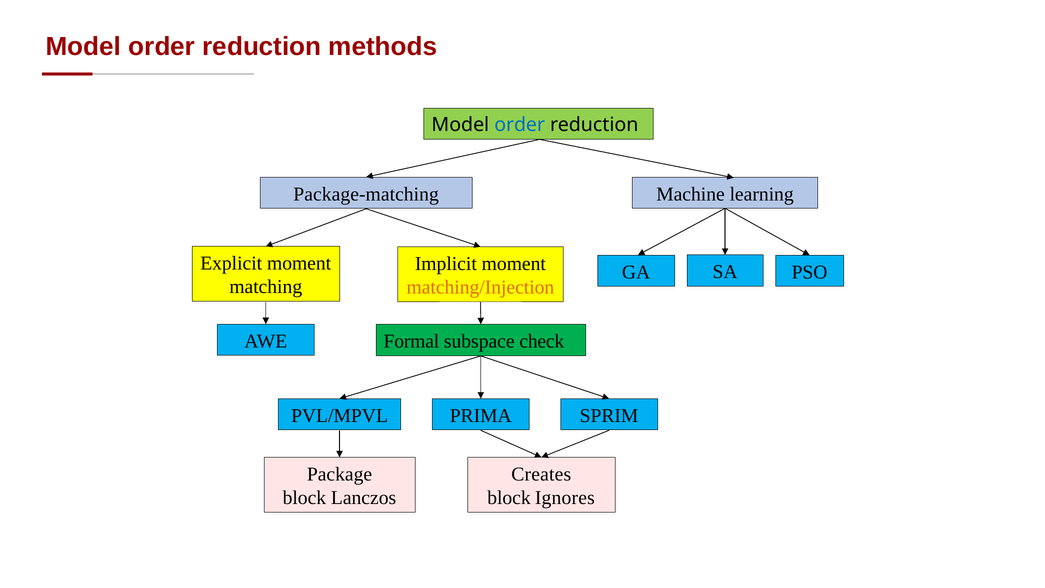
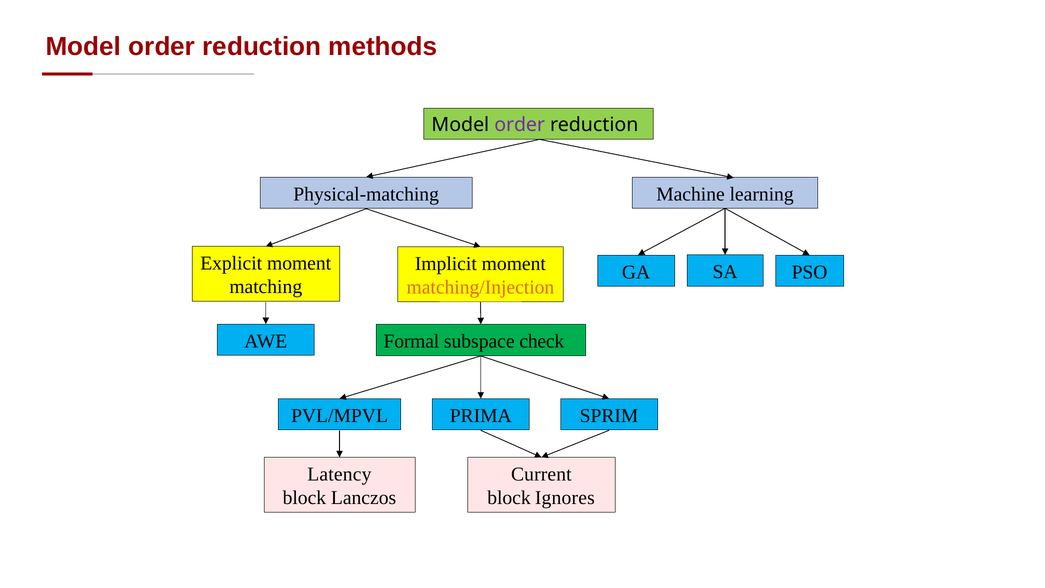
order at (520, 125) colour: blue -> purple
Package-matching: Package-matching -> Physical-matching
Package: Package -> Latency
Creates: Creates -> Current
